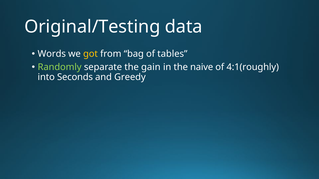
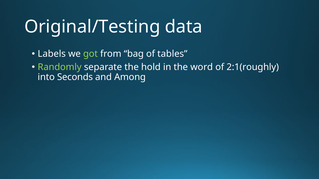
Words: Words -> Labels
got colour: yellow -> light green
gain: gain -> hold
naive: naive -> word
4:1(roughly: 4:1(roughly -> 2:1(roughly
Greedy: Greedy -> Among
